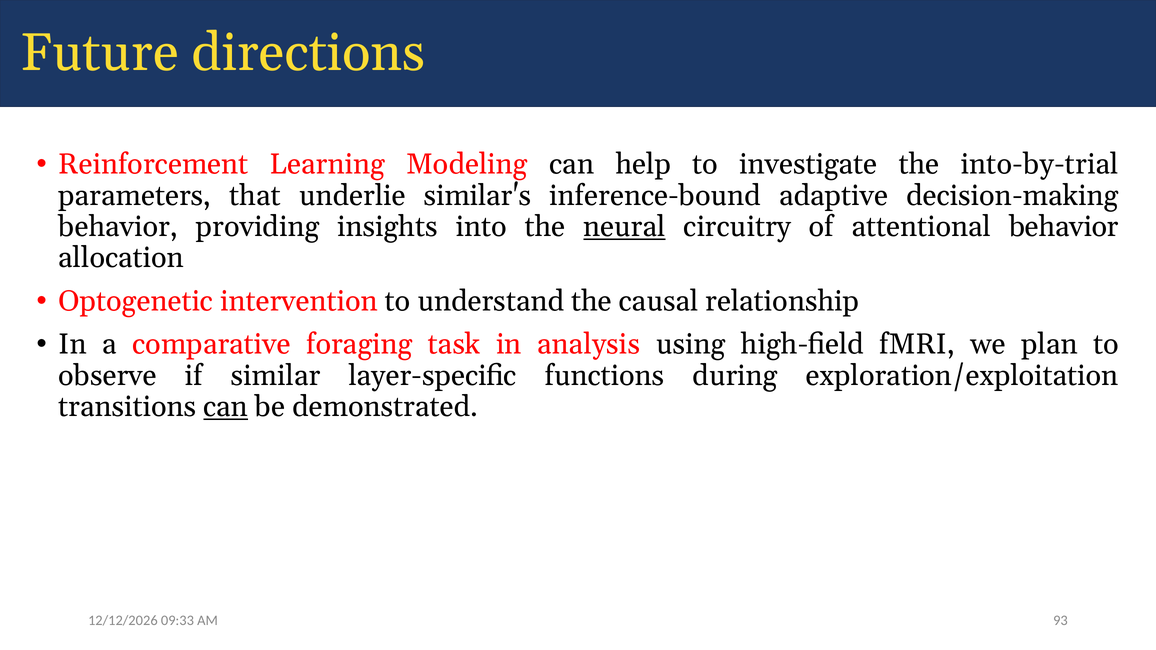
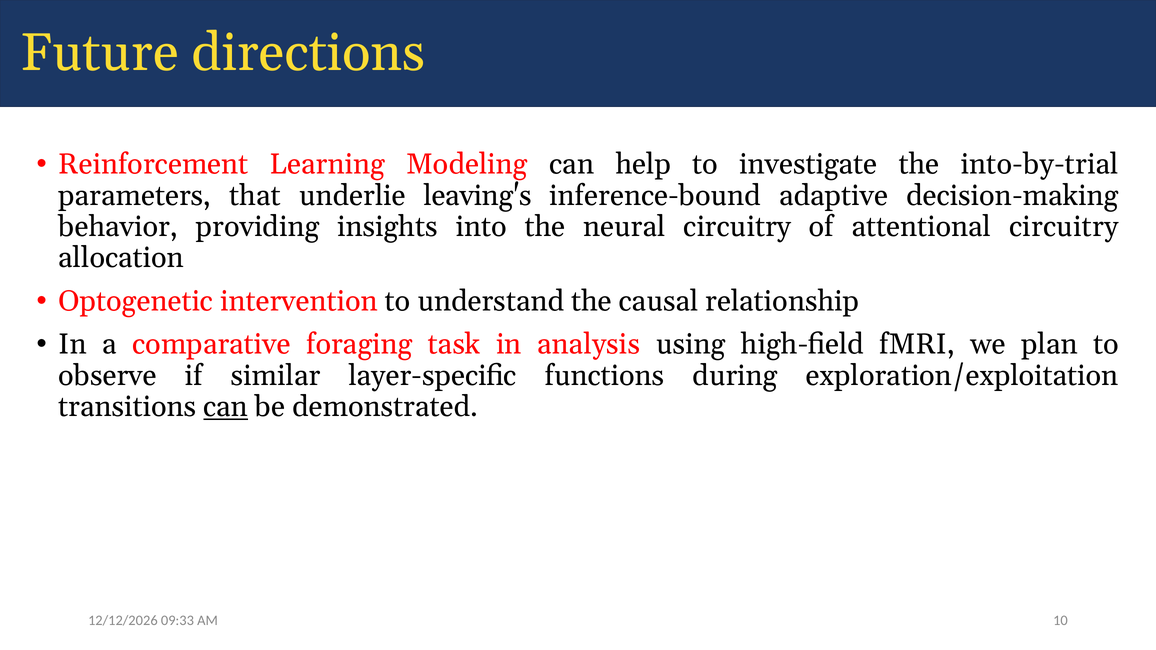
similar's: similar's -> leaving's
neural underline: present -> none
attentional behavior: behavior -> circuitry
93: 93 -> 10
